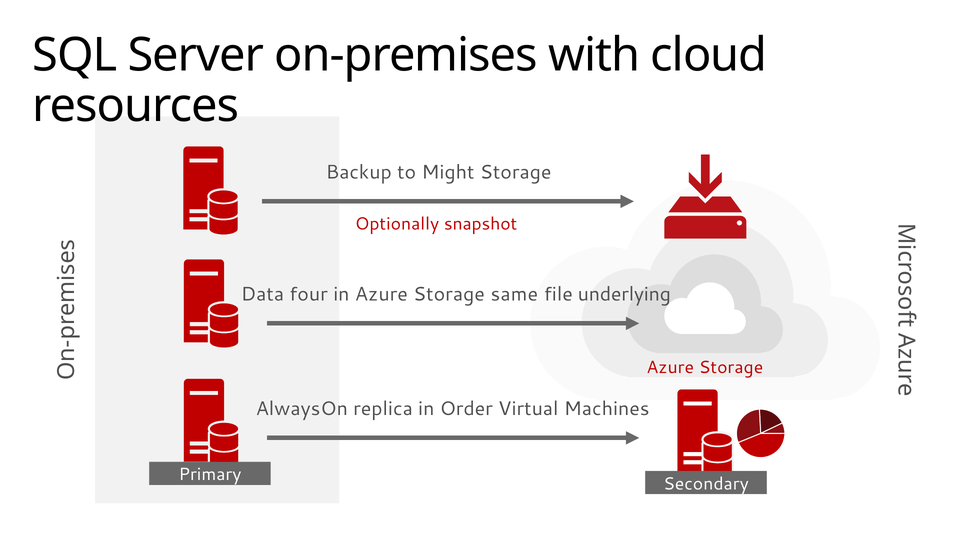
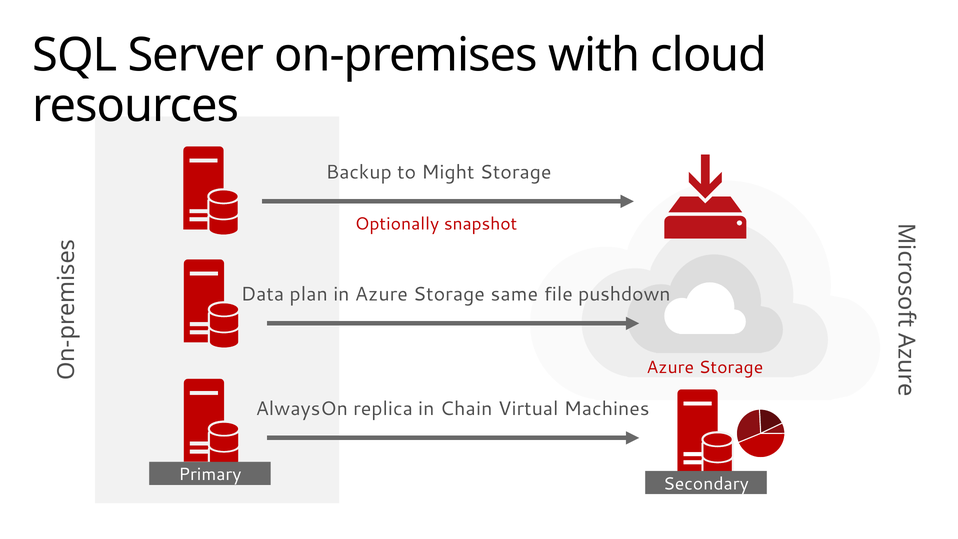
four: four -> plan
underlying: underlying -> pushdown
Order: Order -> Chain
